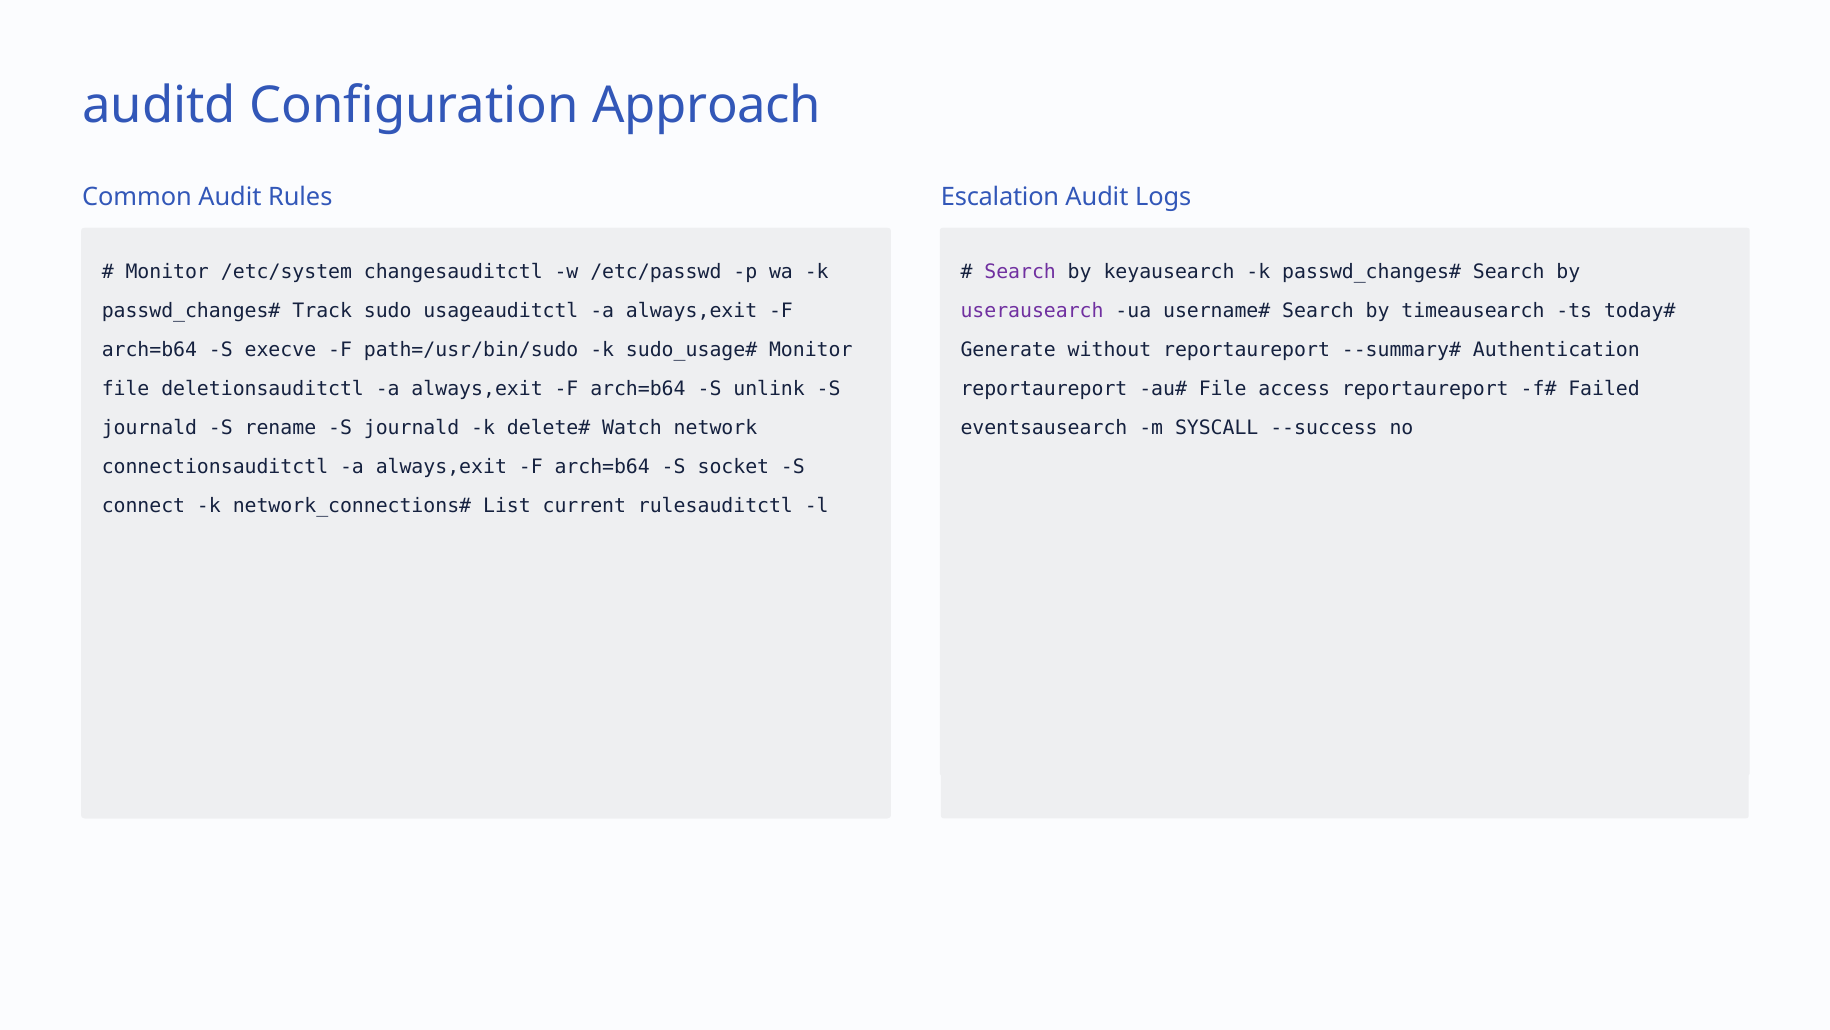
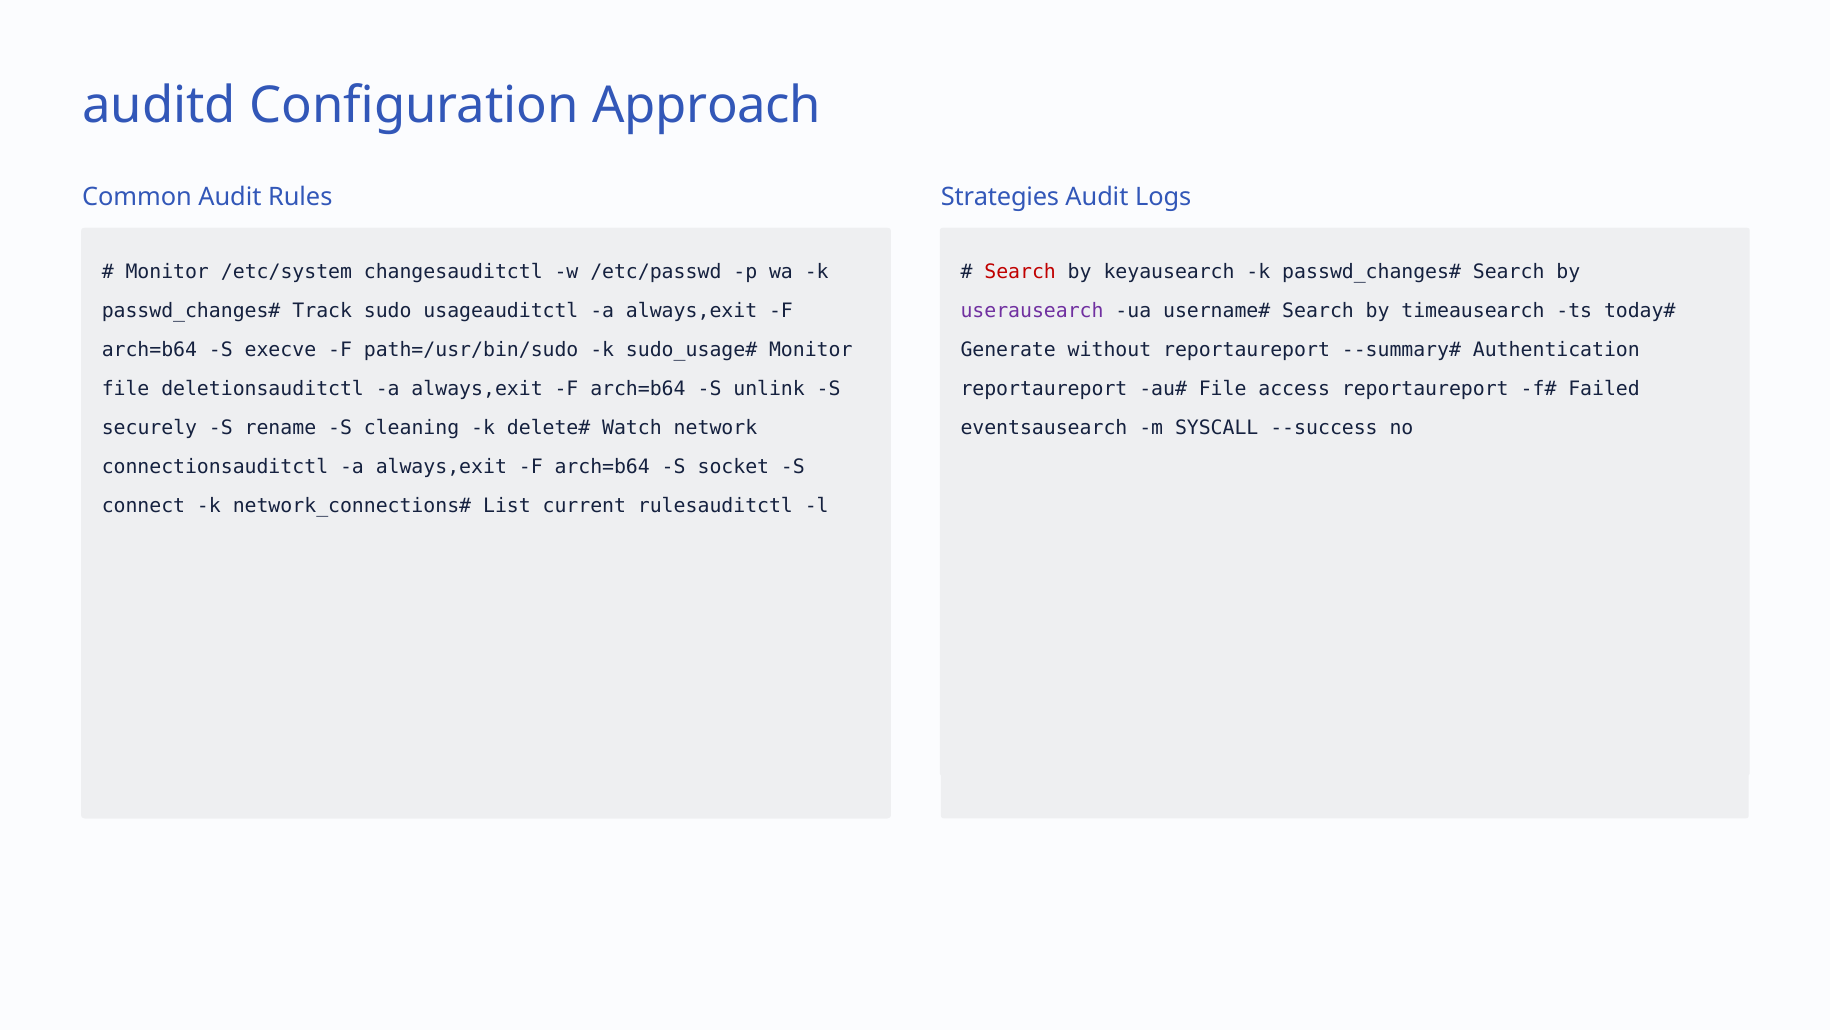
Escalation: Escalation -> Strategies
Search at (1020, 272) colour: purple -> red
journald at (149, 428): journald -> securely
rename S journald: journald -> cleaning
